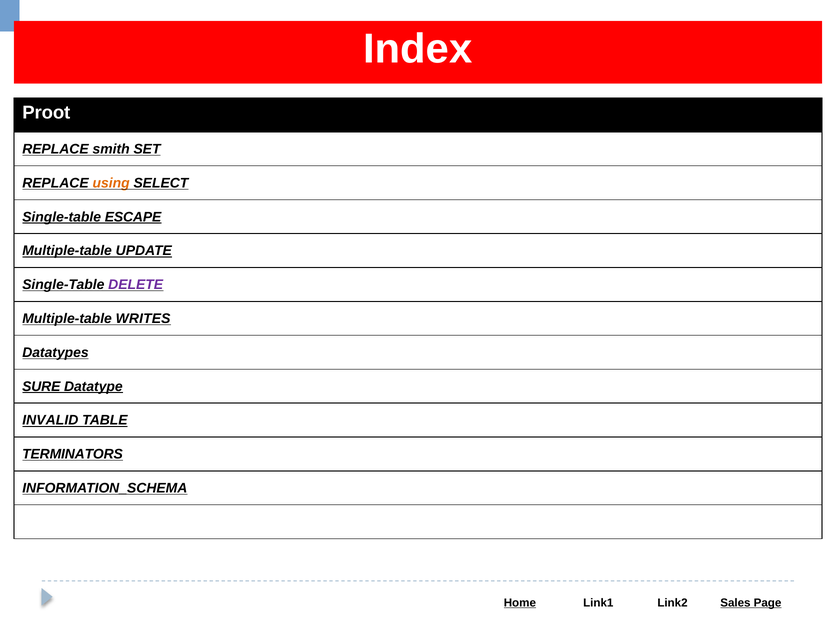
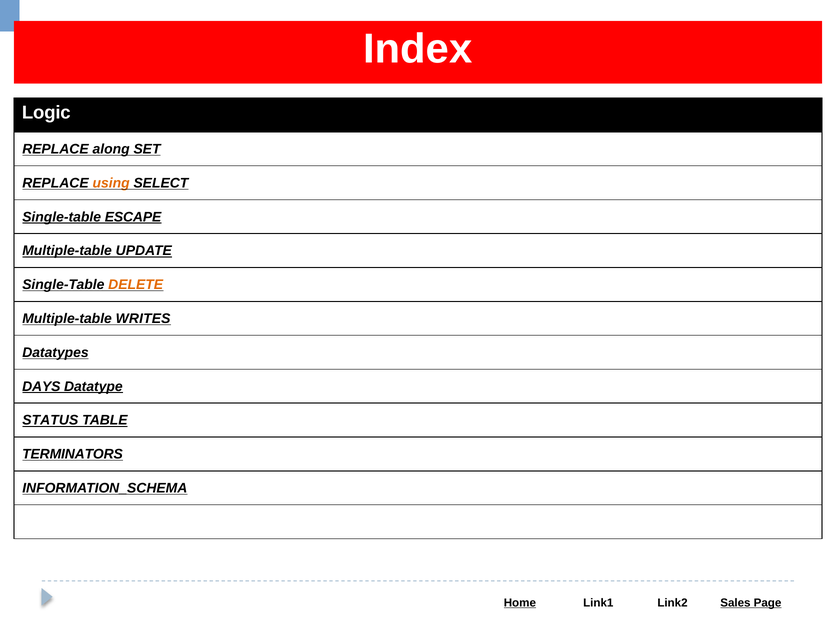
Proot: Proot -> Logic
smith: smith -> along
DELETE colour: purple -> orange
SURE: SURE -> DAYS
INVALID: INVALID -> STATUS
